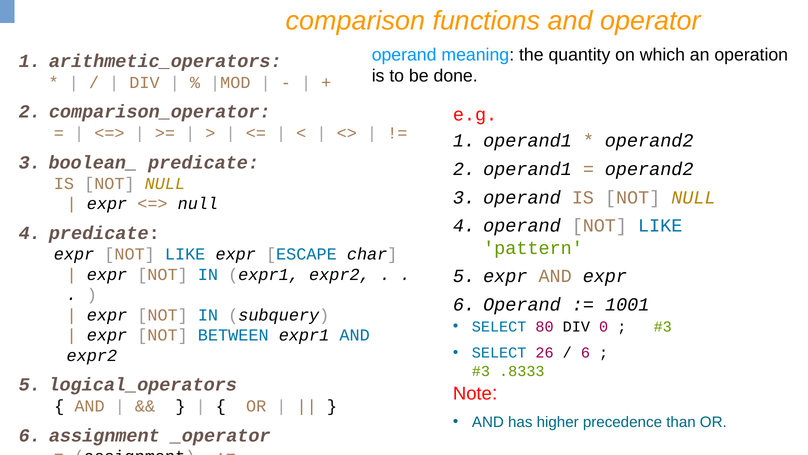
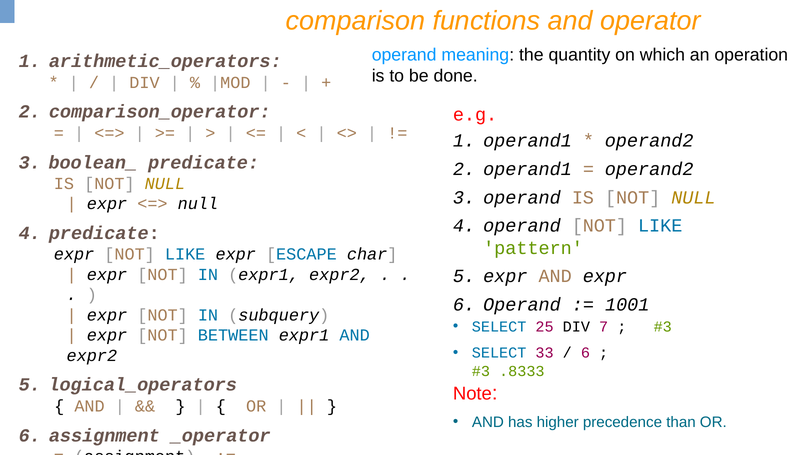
80: 80 -> 25
0: 0 -> 7
26: 26 -> 33
